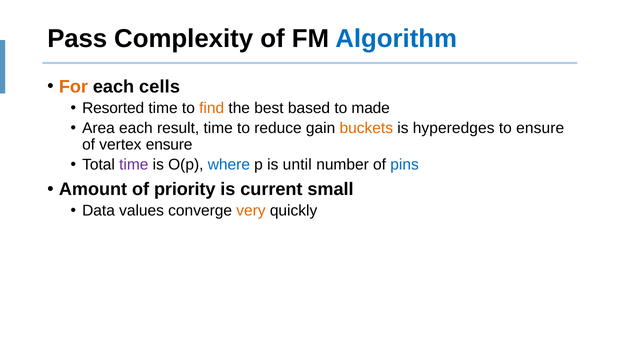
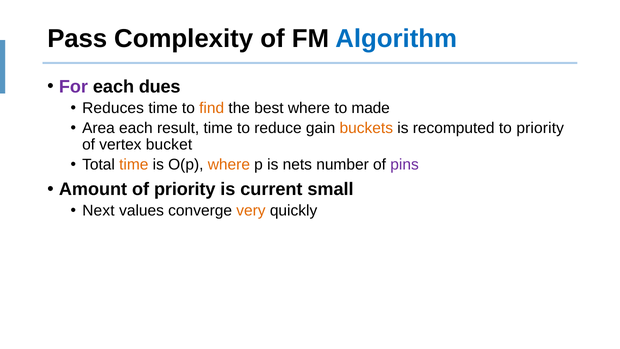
For colour: orange -> purple
cells: cells -> dues
Resorted: Resorted -> Reduces
best based: based -> where
hyperedges: hyperedges -> recomputed
to ensure: ensure -> priority
vertex ensure: ensure -> bucket
time at (134, 165) colour: purple -> orange
where at (229, 165) colour: blue -> orange
until: until -> nets
pins colour: blue -> purple
Data: Data -> Next
